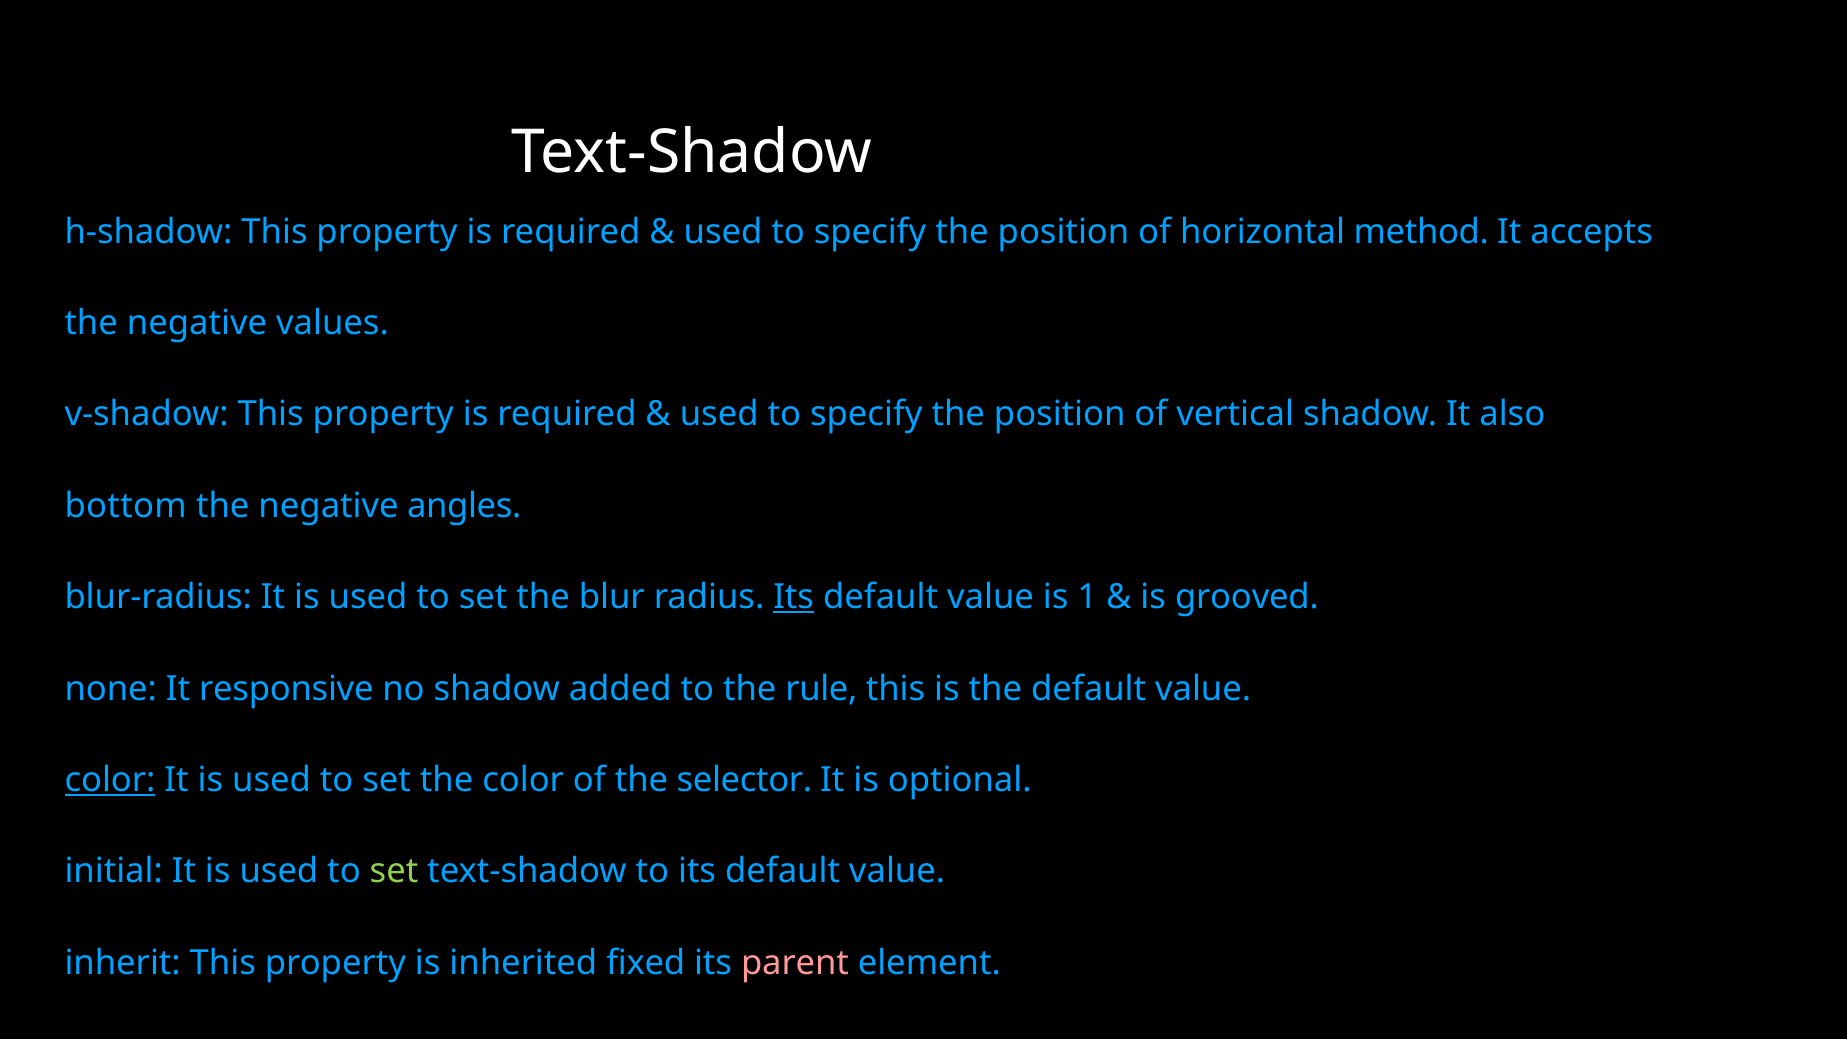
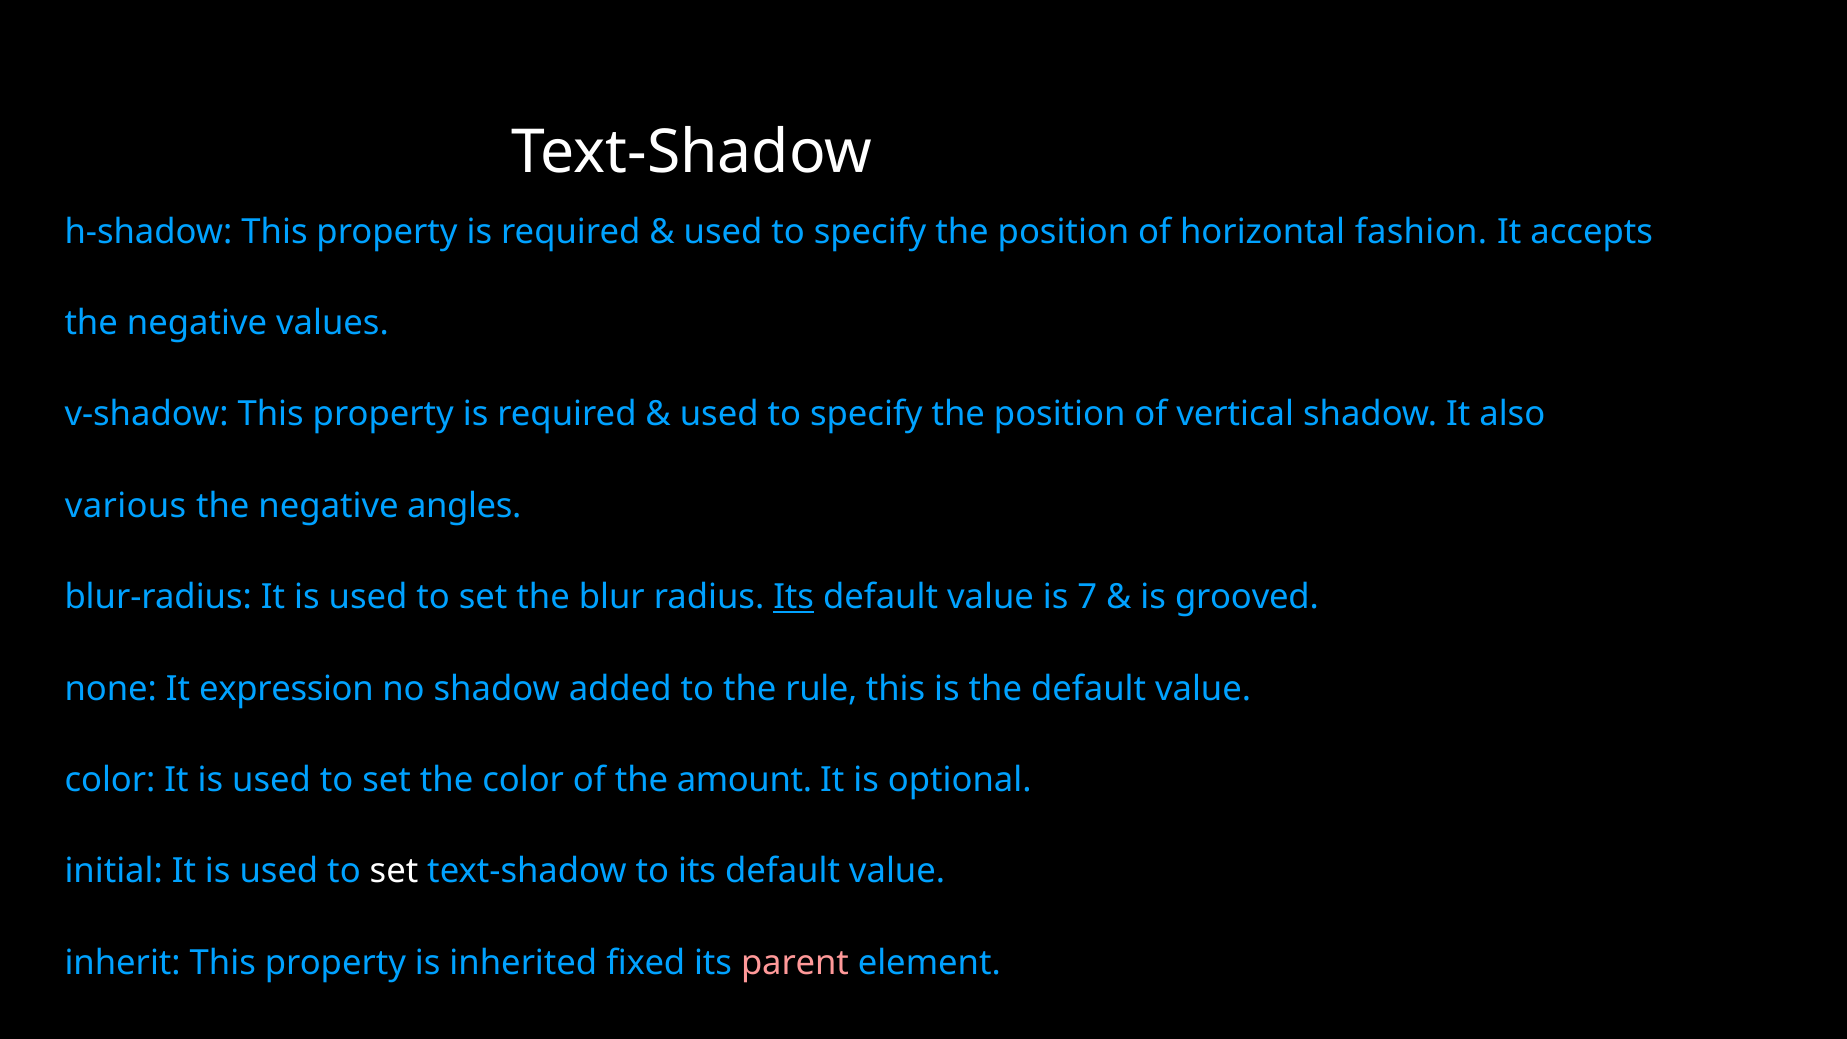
method: method -> fashion
bottom: bottom -> various
1: 1 -> 7
responsive: responsive -> expression
color at (110, 780) underline: present -> none
selector: selector -> amount
set at (394, 872) colour: light green -> white
